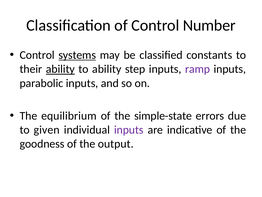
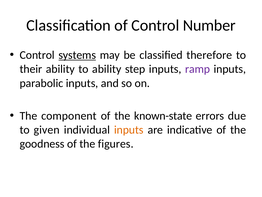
constants: constants -> therefore
ability at (60, 69) underline: present -> none
equilibrium: equilibrium -> component
simple-state: simple-state -> known-state
inputs at (129, 130) colour: purple -> orange
output: output -> figures
